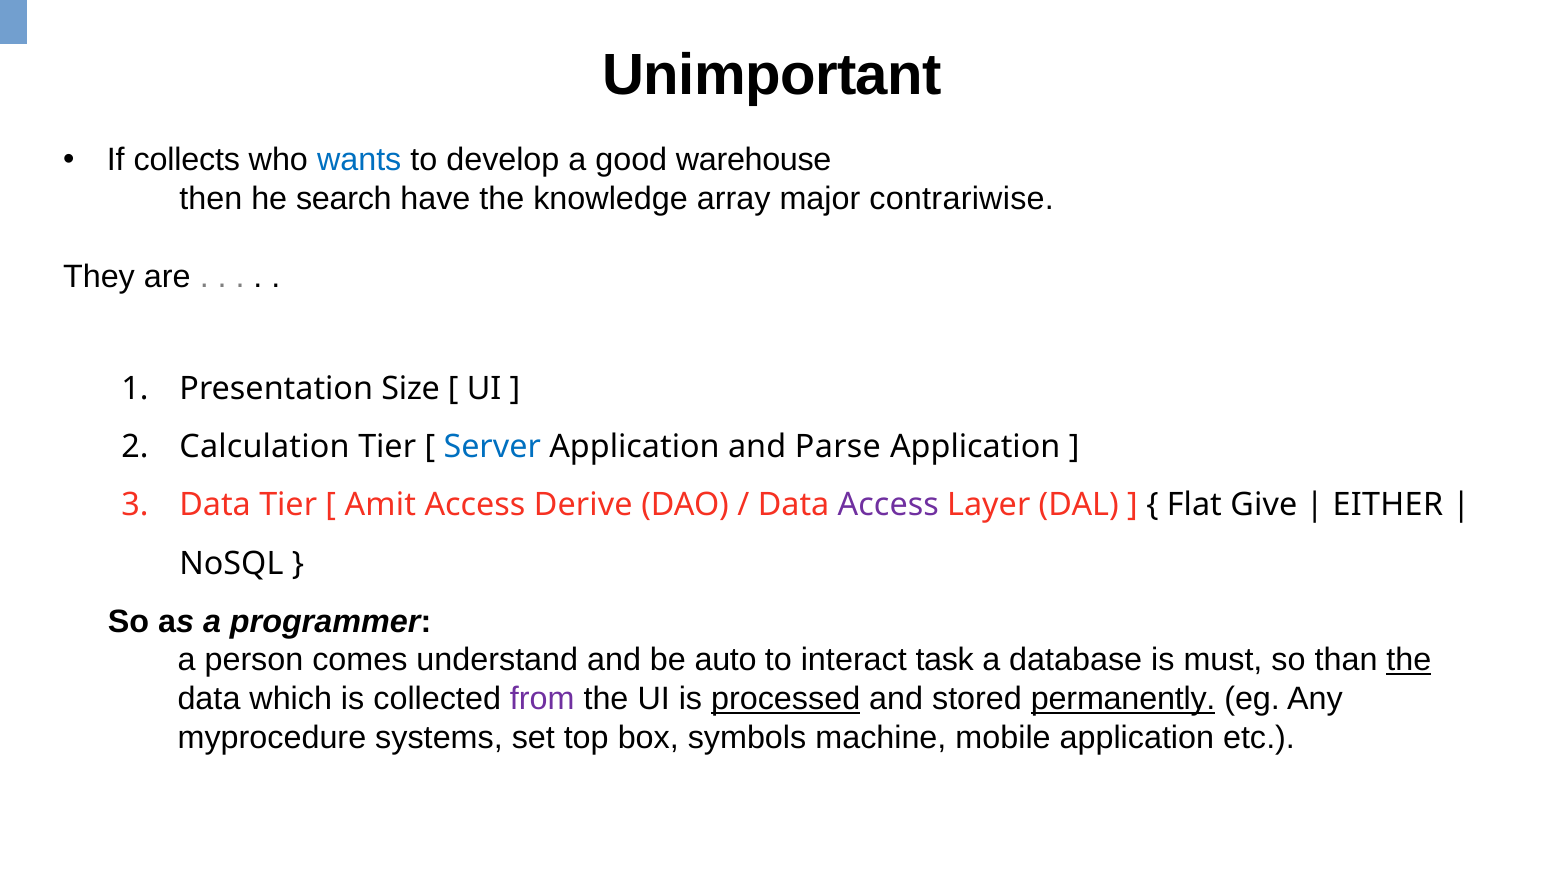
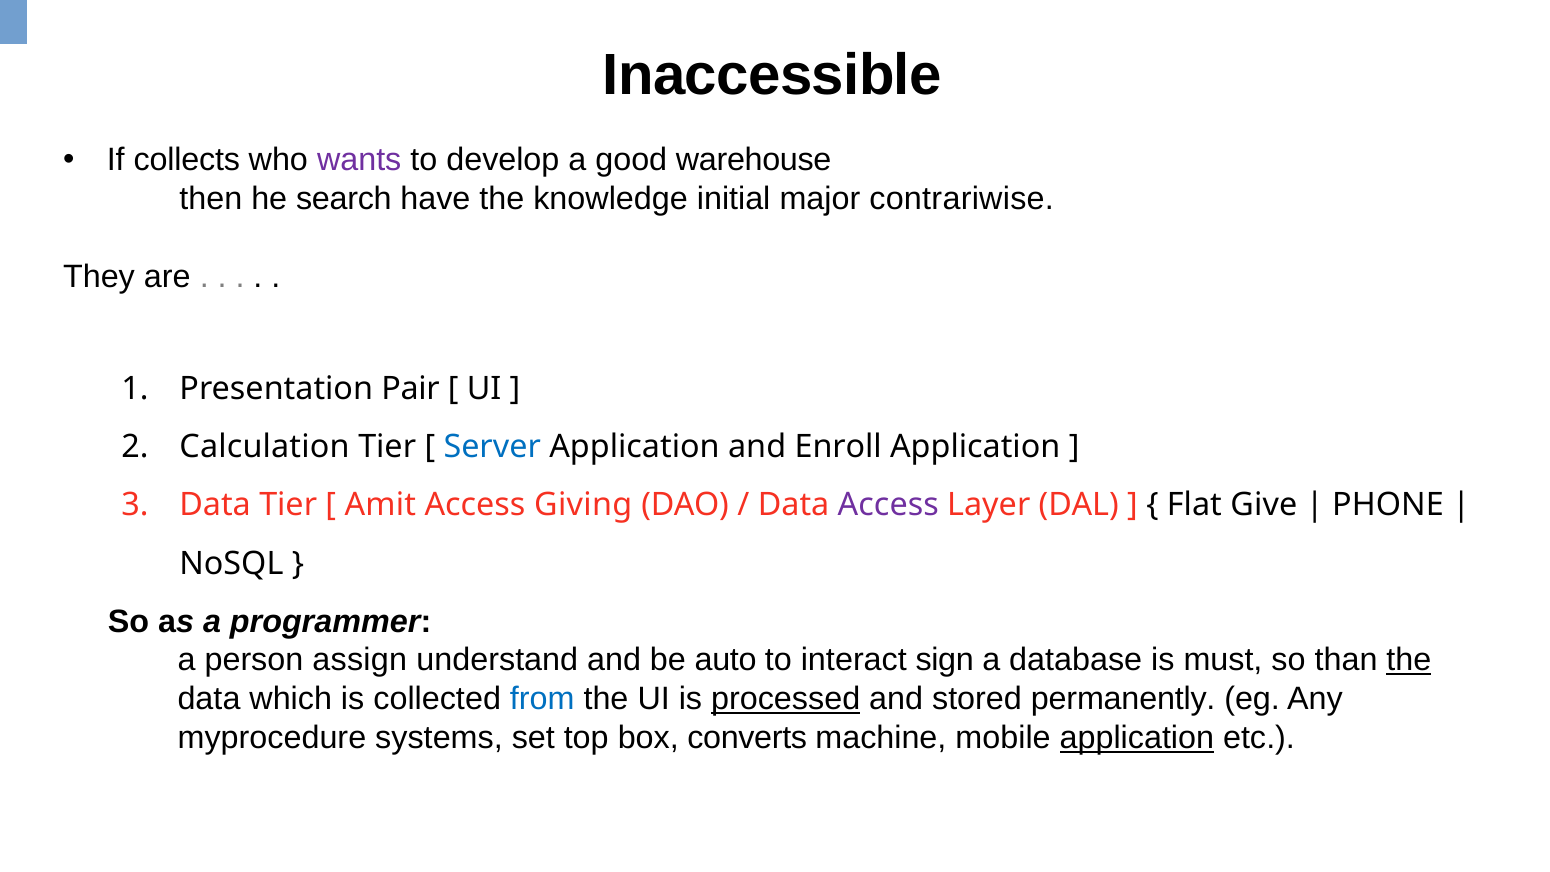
Unimportant: Unimportant -> Inaccessible
wants colour: blue -> purple
array: array -> initial
Size: Size -> Pair
Parse: Parse -> Enroll
Derive: Derive -> Giving
EITHER: EITHER -> PHONE
comes: comes -> assign
task: task -> sign
from colour: purple -> blue
permanently underline: present -> none
symbols: symbols -> converts
application at (1137, 738) underline: none -> present
